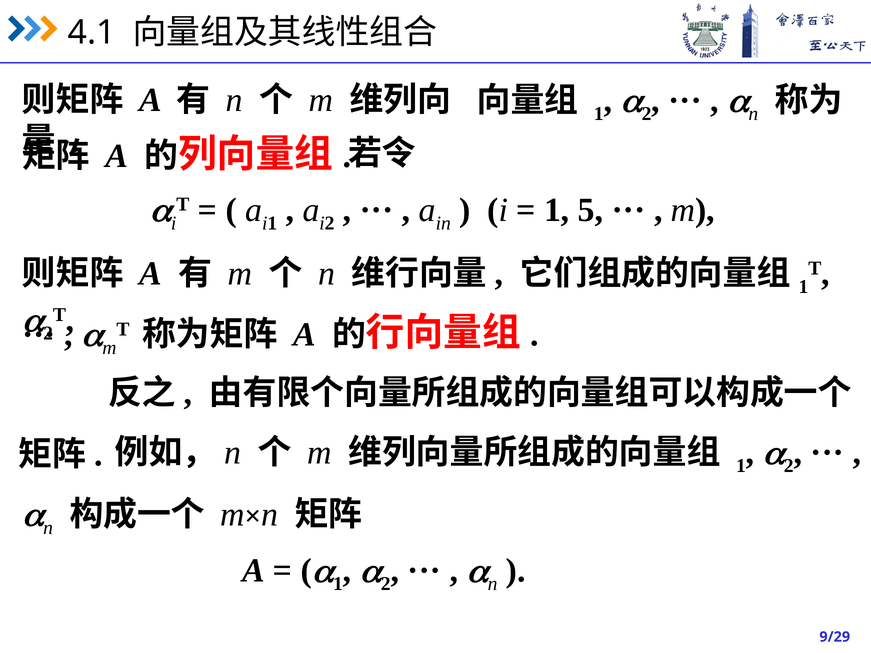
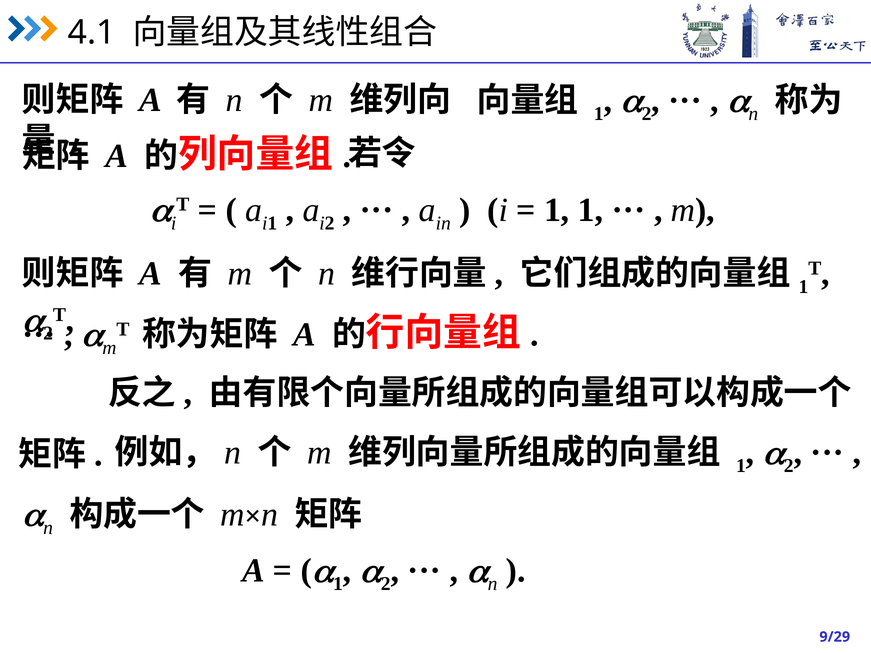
1 5: 5 -> 1
